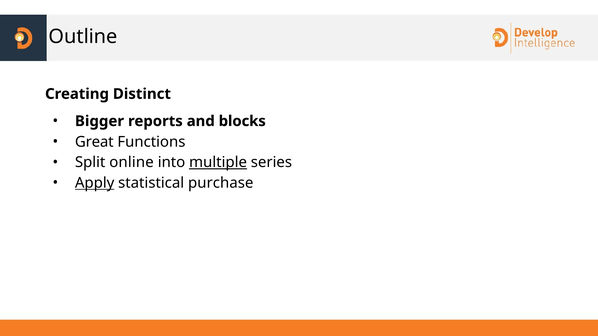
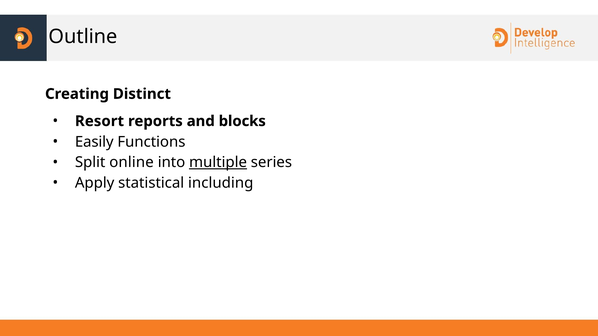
Bigger: Bigger -> Resort
Great: Great -> Easily
Apply underline: present -> none
purchase: purchase -> including
